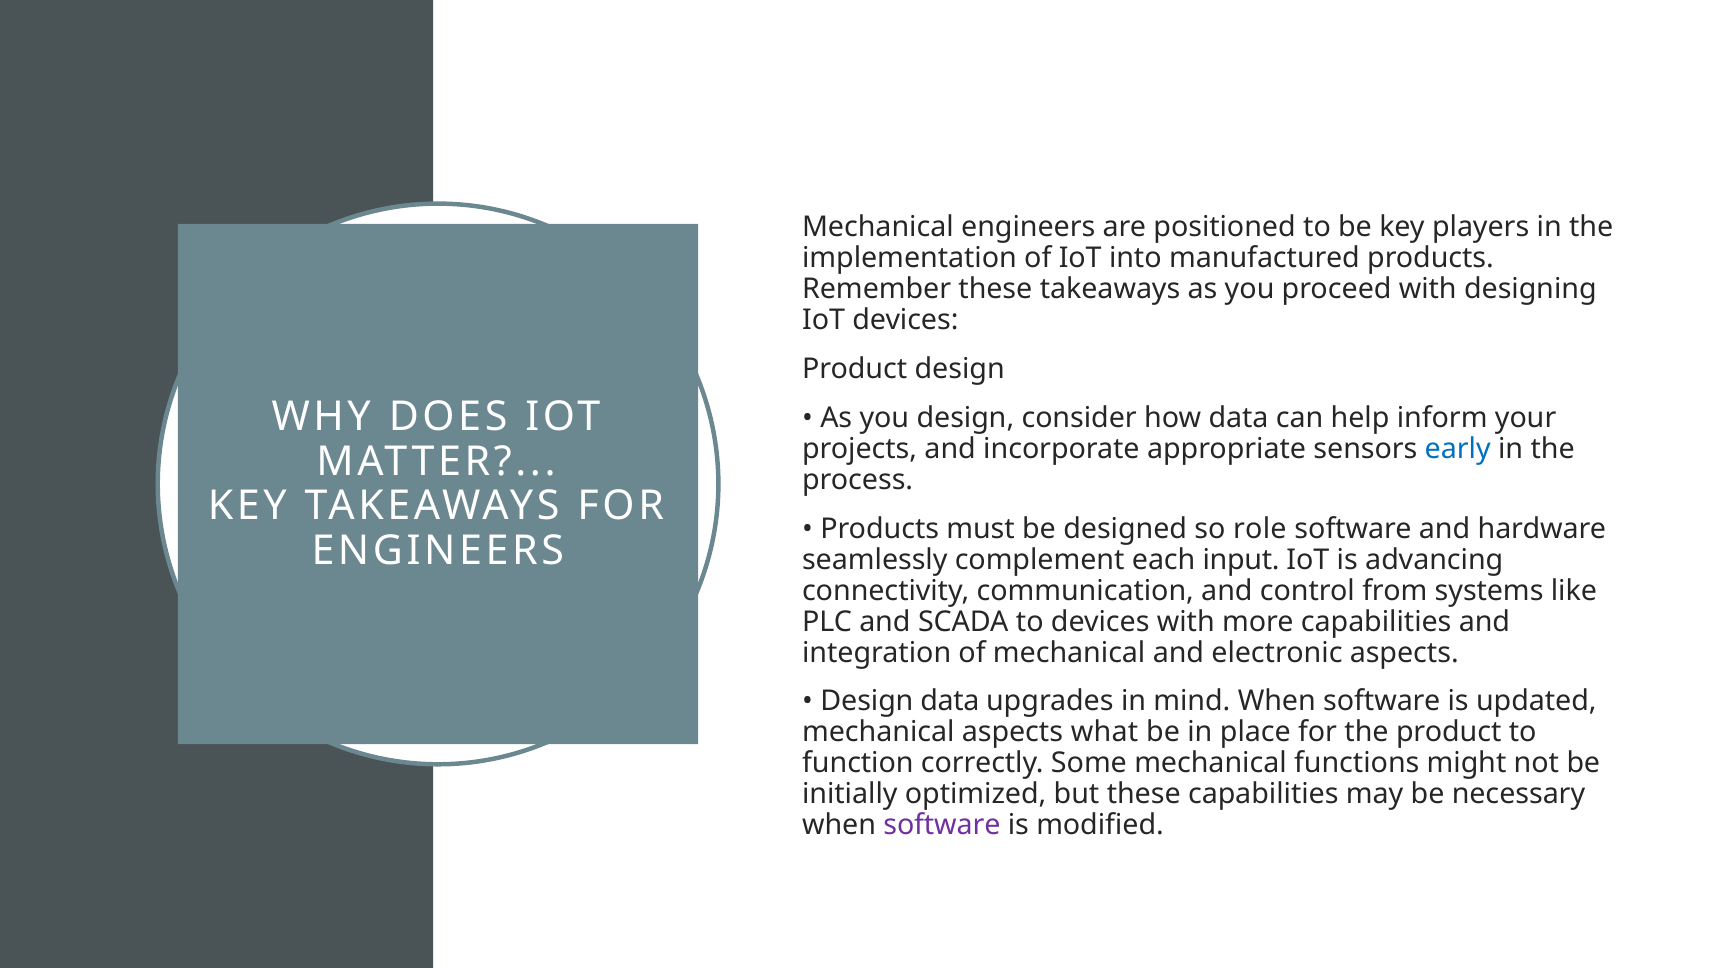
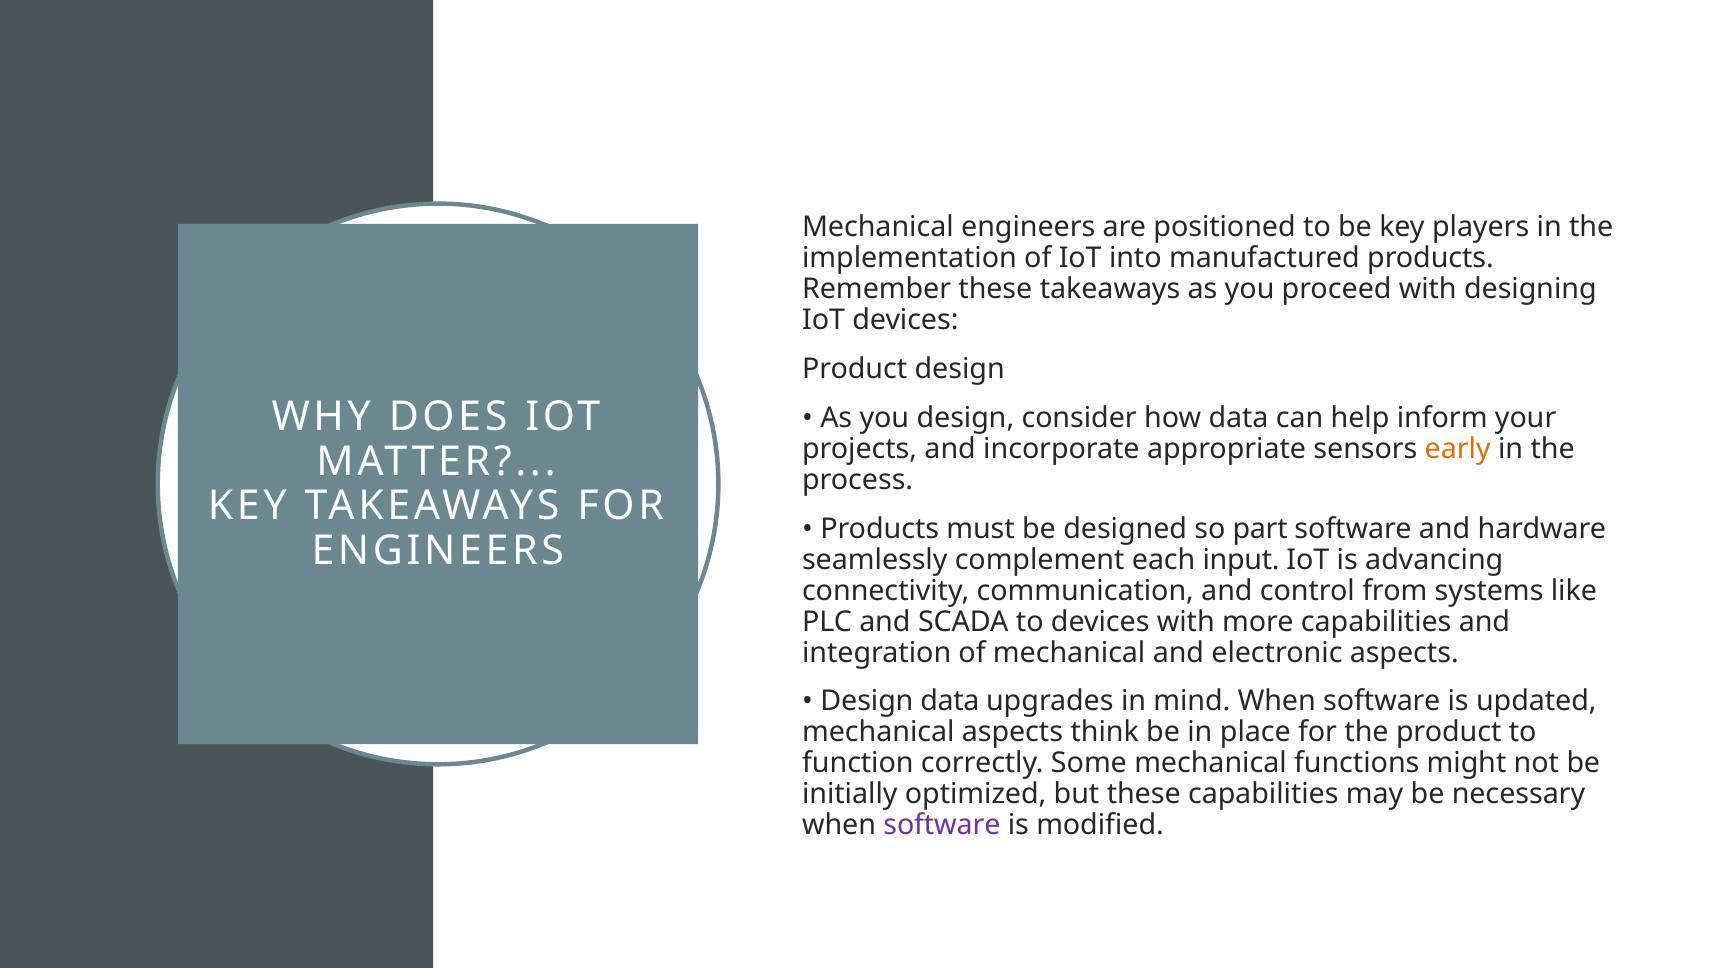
early colour: blue -> orange
role: role -> part
what: what -> think
